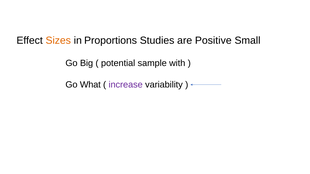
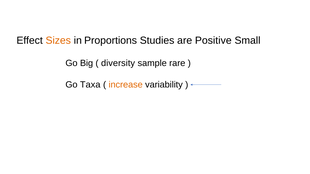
potential: potential -> diversity
with: with -> rare
What: What -> Taxa
increase colour: purple -> orange
